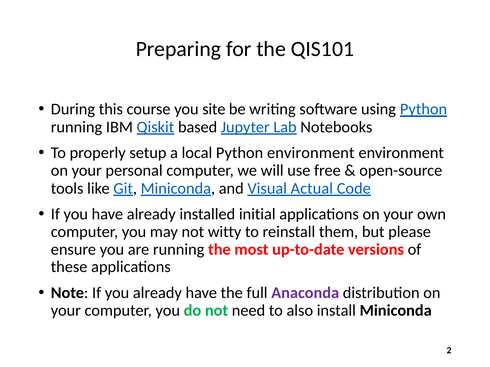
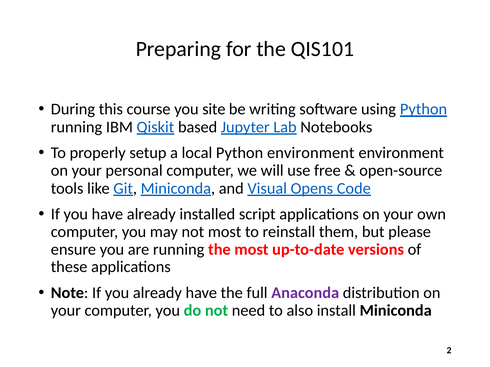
Actual: Actual -> Opens
initial: initial -> script
not witty: witty -> most
